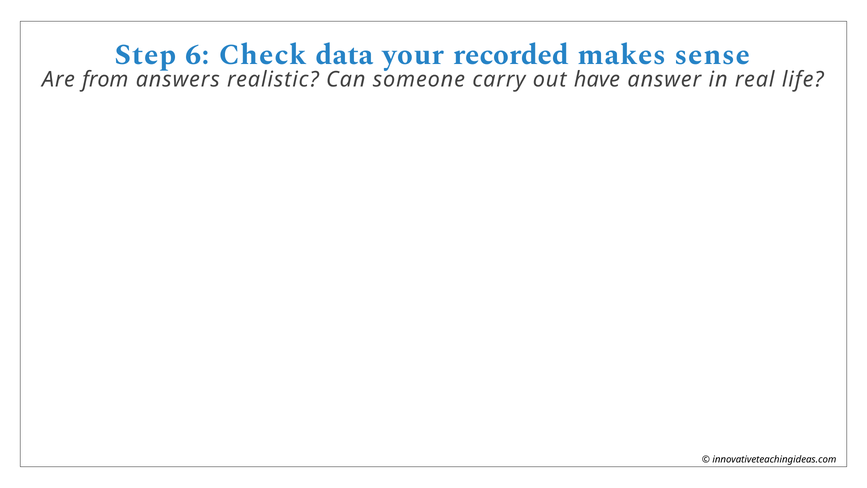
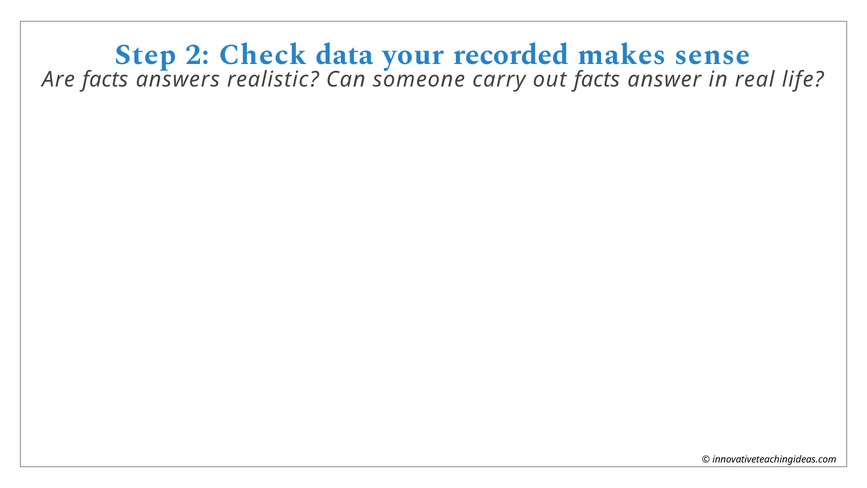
6: 6 -> 2
Are from: from -> facts
out have: have -> facts
